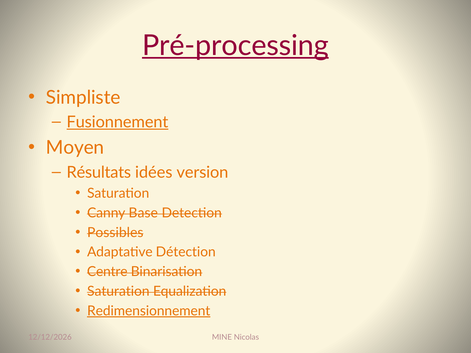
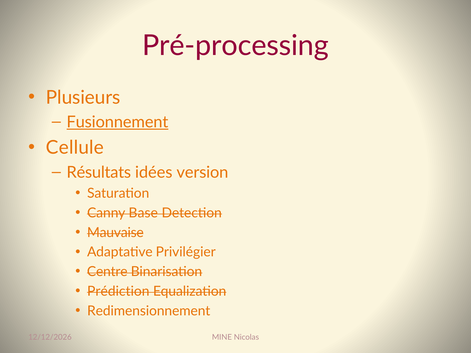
Pré-processing underline: present -> none
Simpliste: Simpliste -> Plusieurs
Moyen: Moyen -> Cellule
Possibles: Possibles -> Mauvaise
Détection: Détection -> Privilégier
Saturation at (118, 292): Saturation -> Prédiction
Redimensionnement underline: present -> none
